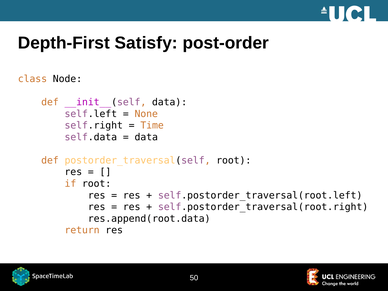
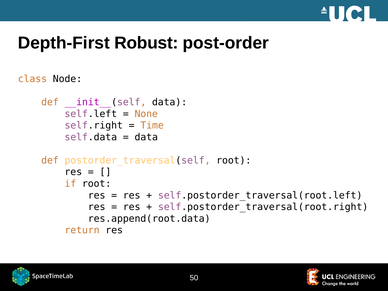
Satisfy: Satisfy -> Robust
